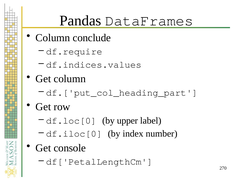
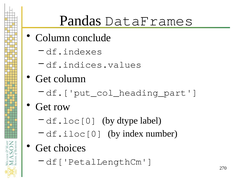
df.require: df.require -> df.indexes
upper: upper -> dtype
console: console -> choices
